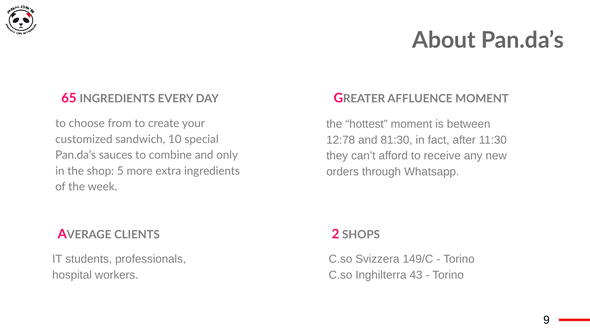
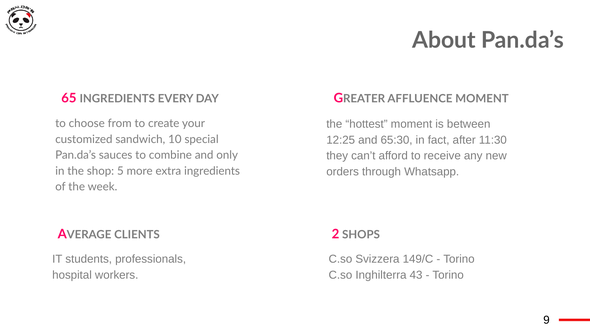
12:78: 12:78 -> 12:25
81:30: 81:30 -> 65:30
